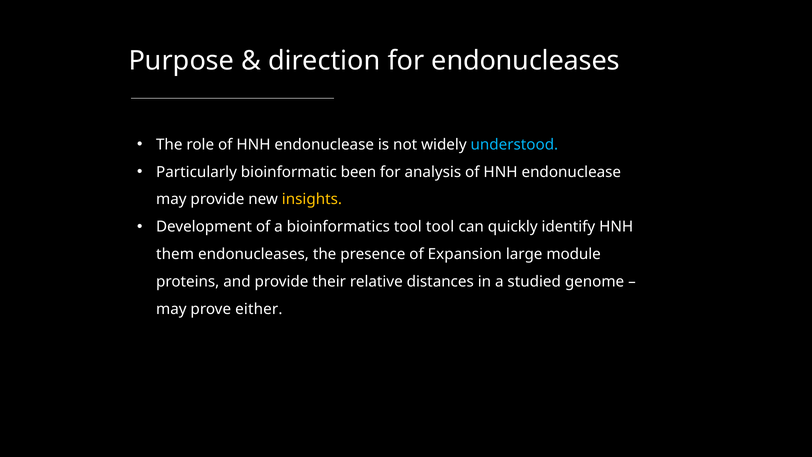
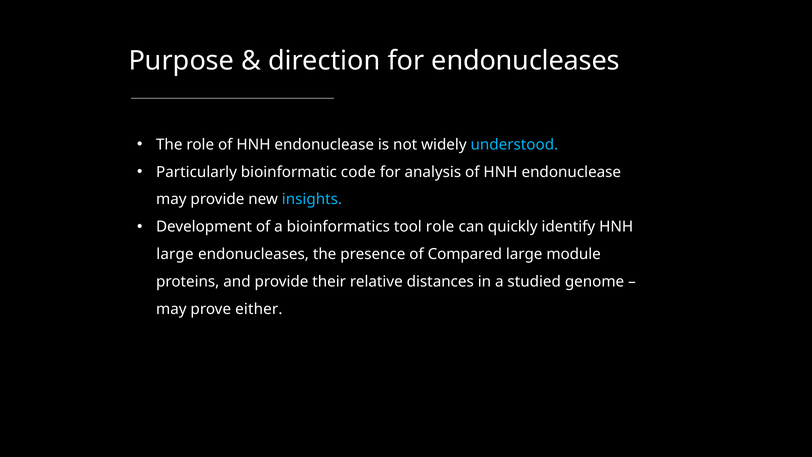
been: been -> code
insights colour: yellow -> light blue
tool at (440, 227): tool -> role
them at (175, 254): them -> large
Expansion: Expansion -> Compared
